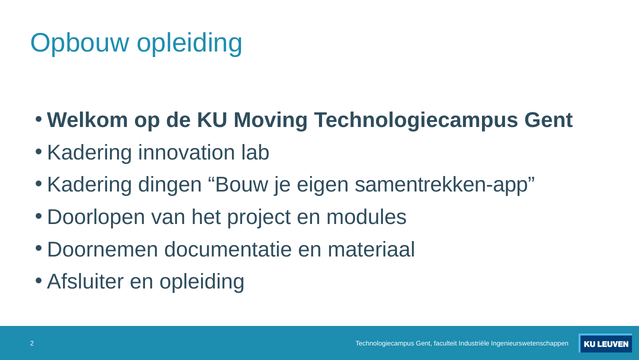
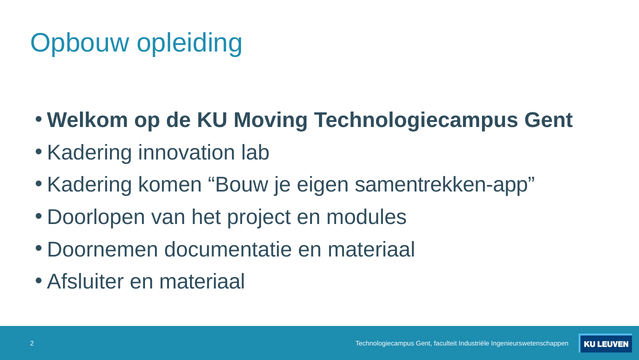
dingen: dingen -> komen
Afsluiter en opleiding: opleiding -> materiaal
